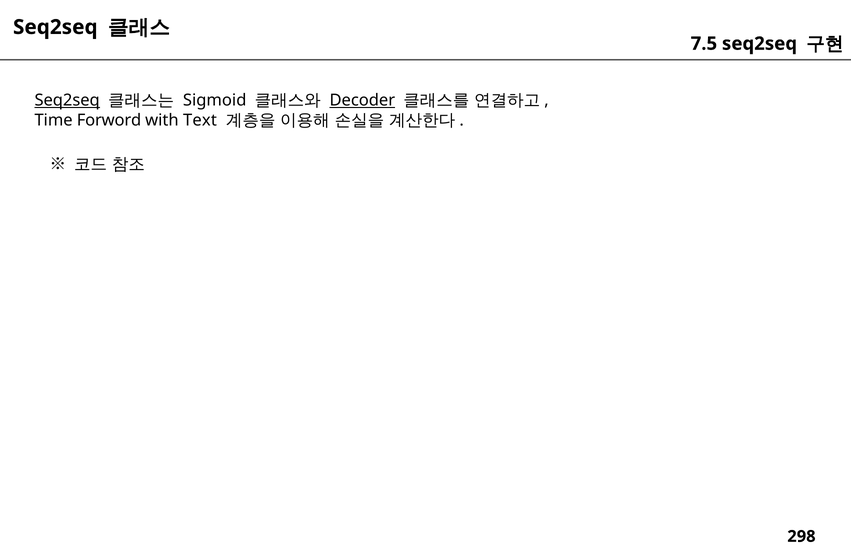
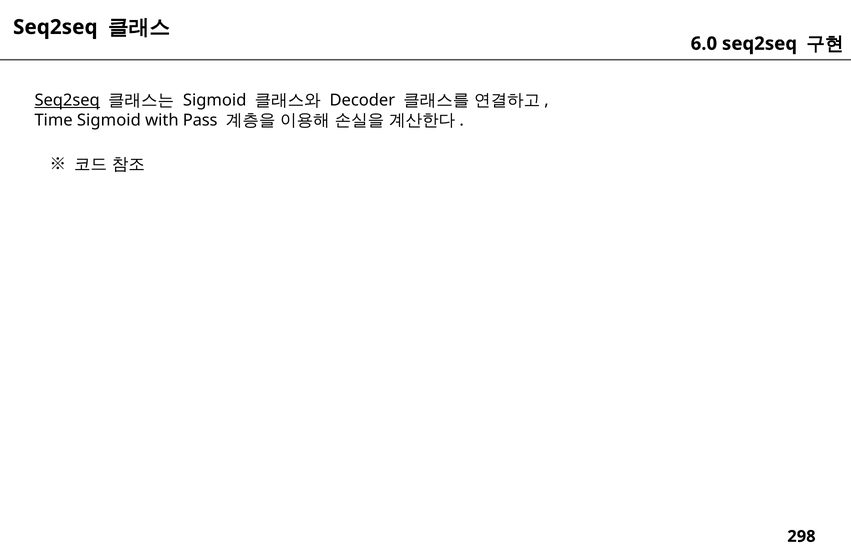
7.5: 7.5 -> 6.0
Decoder underline: present -> none
Time Forword: Forword -> Sigmoid
Text: Text -> Pass
